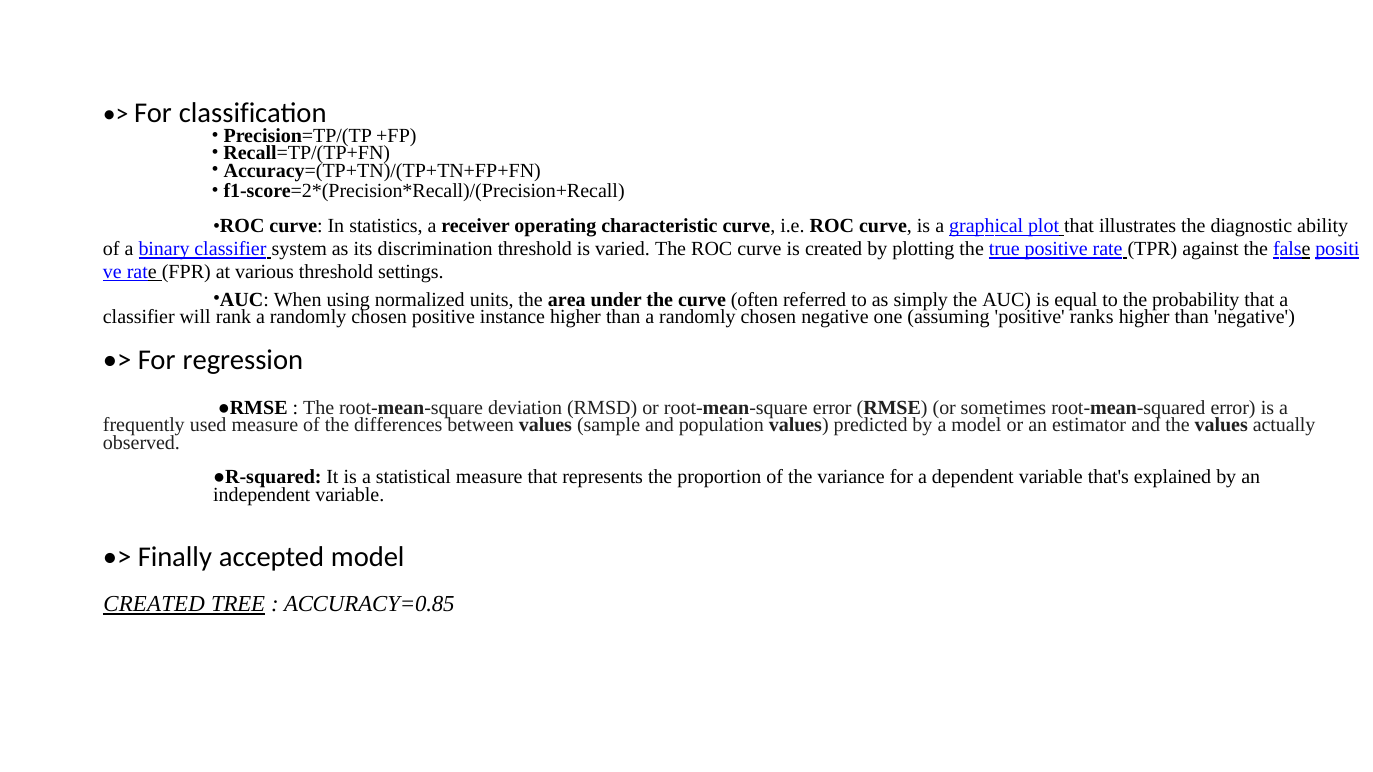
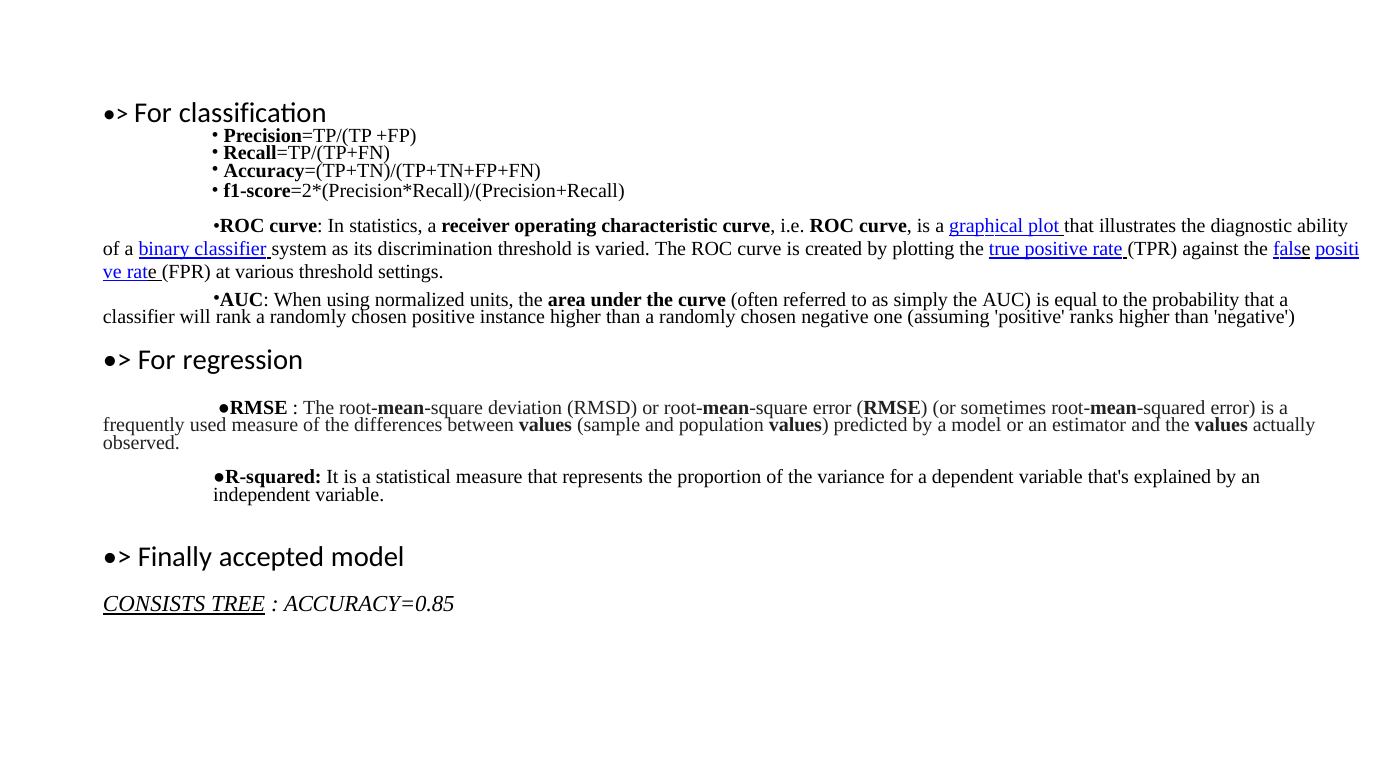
CREATED at (154, 604): CREATED -> CONSISTS
